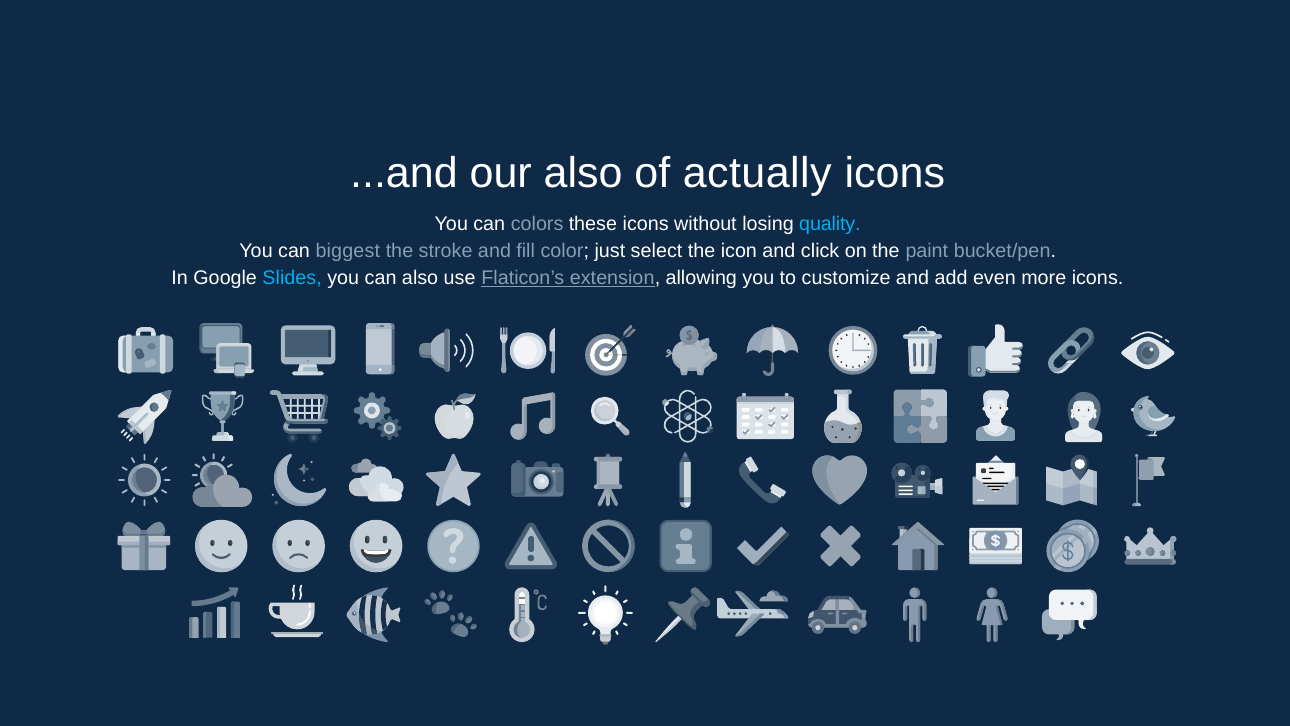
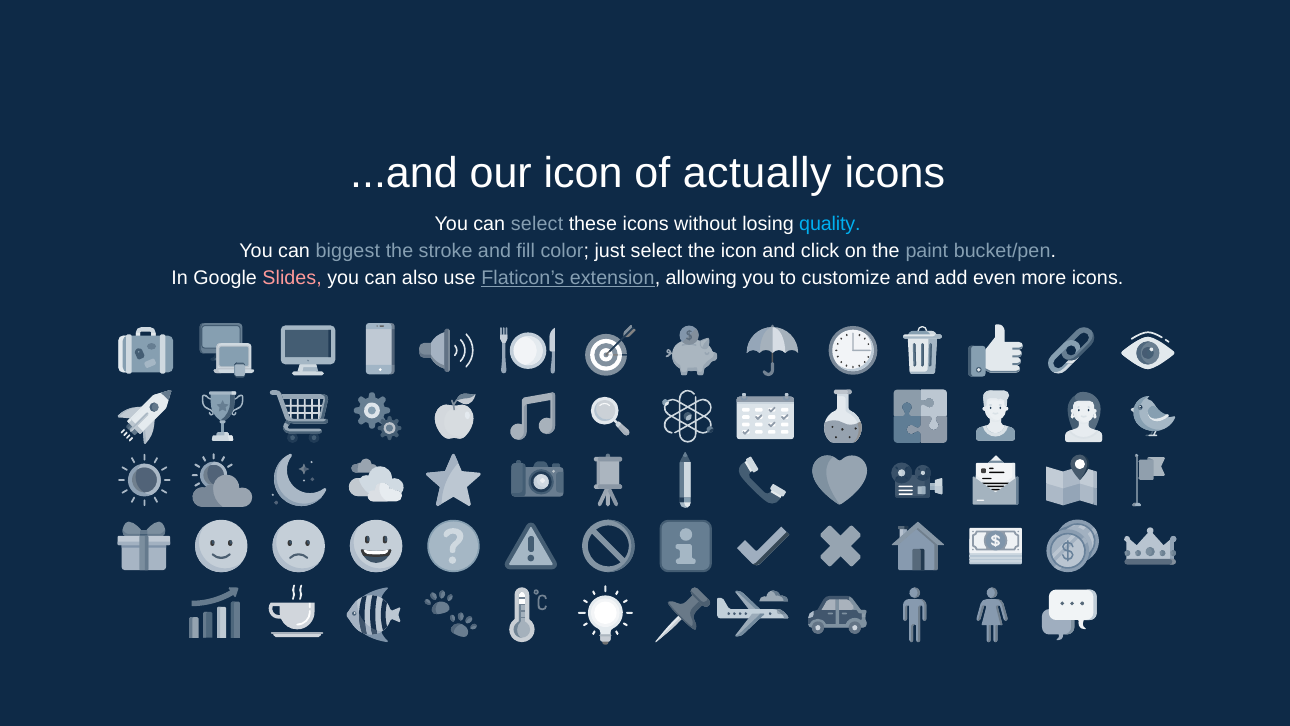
our also: also -> icon
can colors: colors -> select
Slides colour: light blue -> pink
